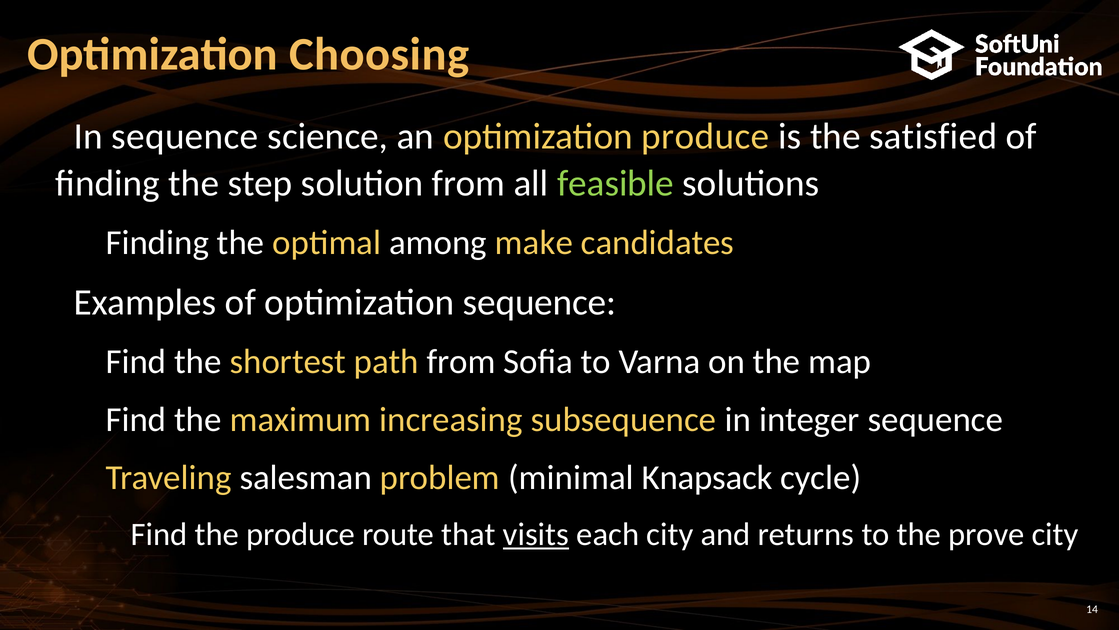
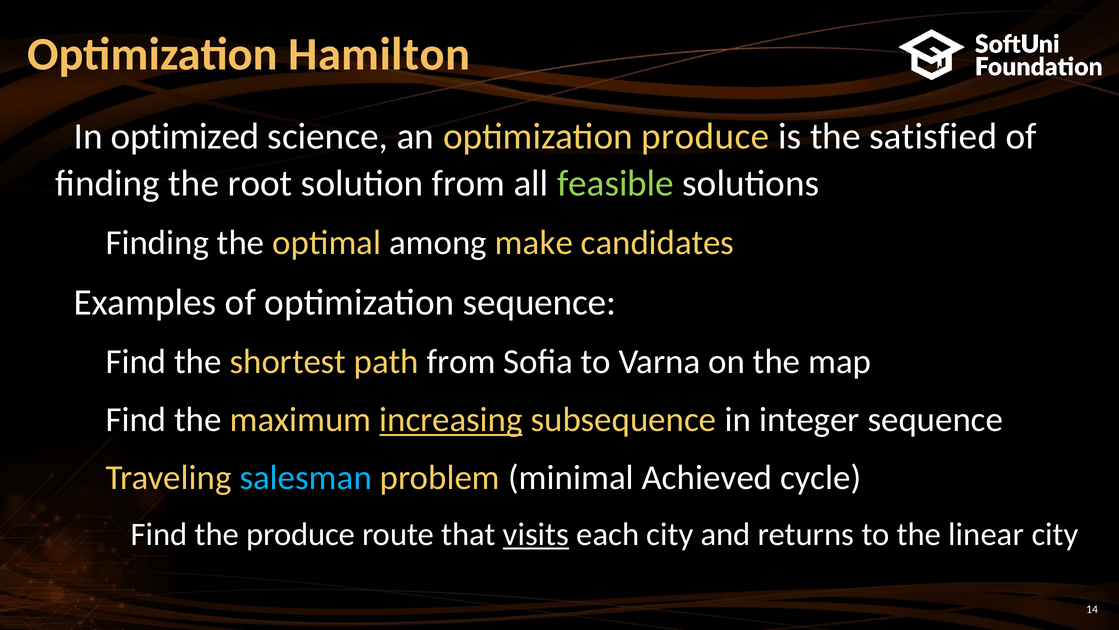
Choosing: Choosing -> Hamilton
sequence at (185, 136): sequence -> optimized
step: step -> root
increasing underline: none -> present
salesman colour: white -> light blue
Knapsack: Knapsack -> Achieved
prove: prove -> linear
